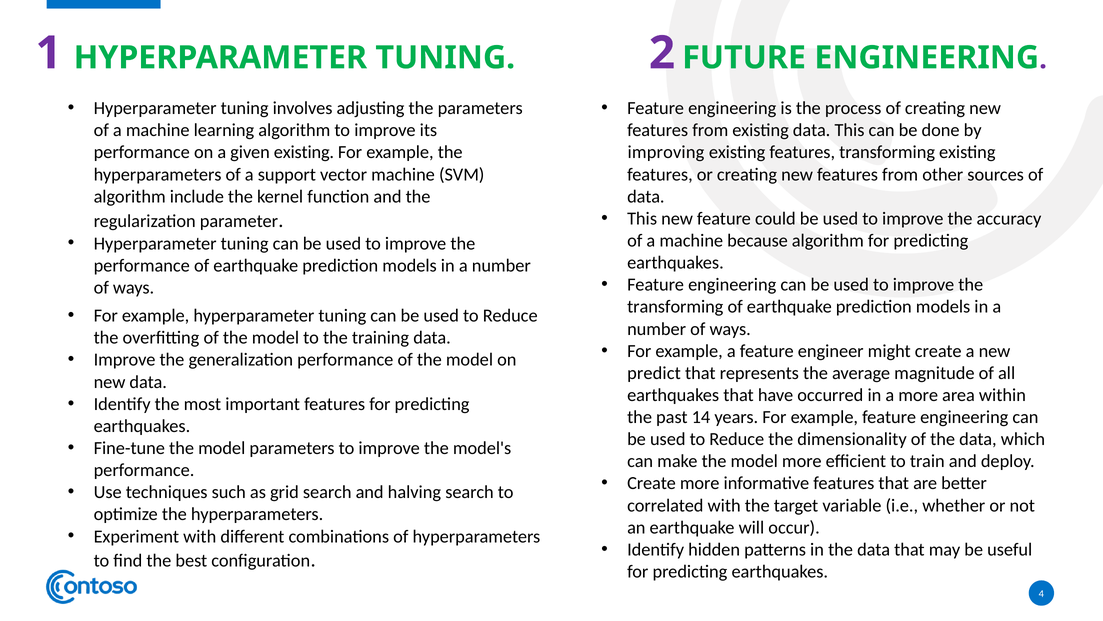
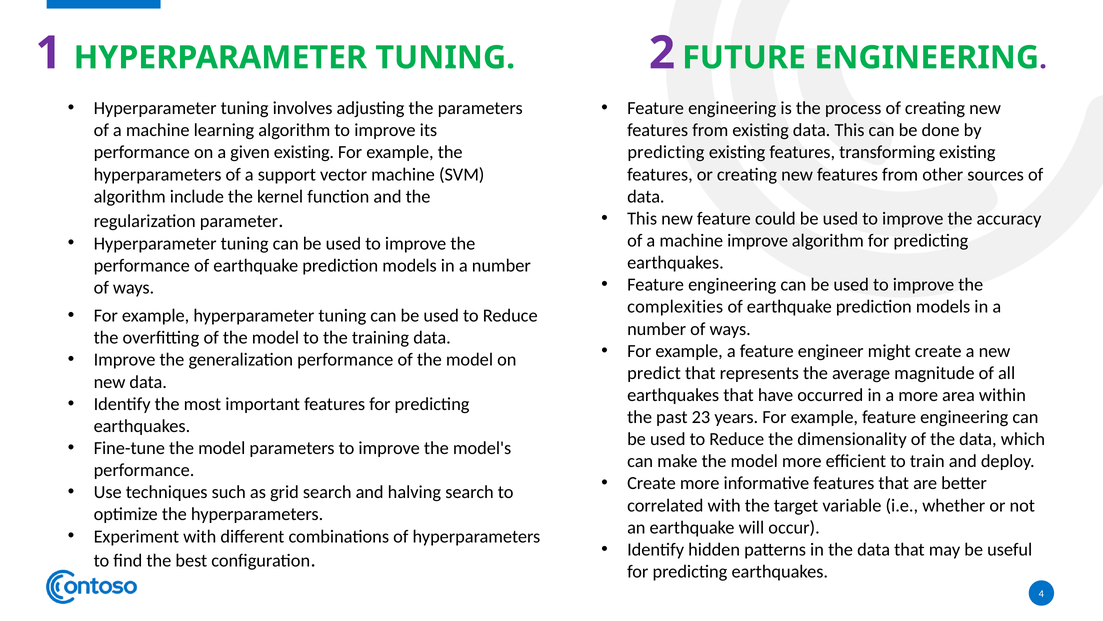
improving at (666, 152): improving -> predicting
machine because: because -> improve
transforming at (675, 307): transforming -> complexities
14: 14 -> 23
